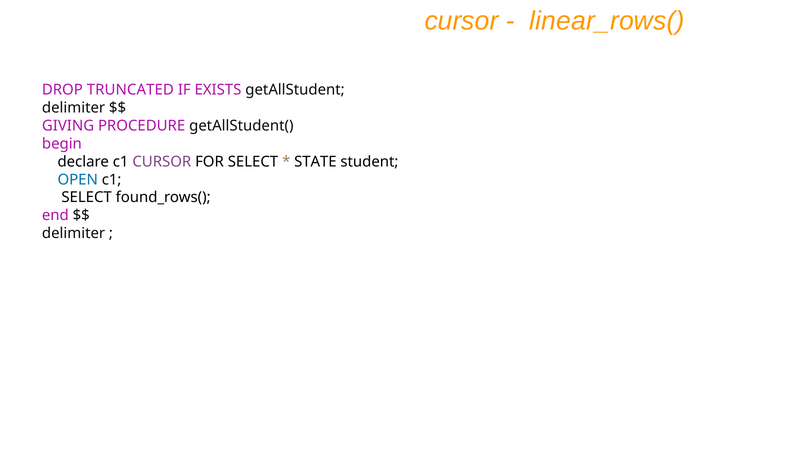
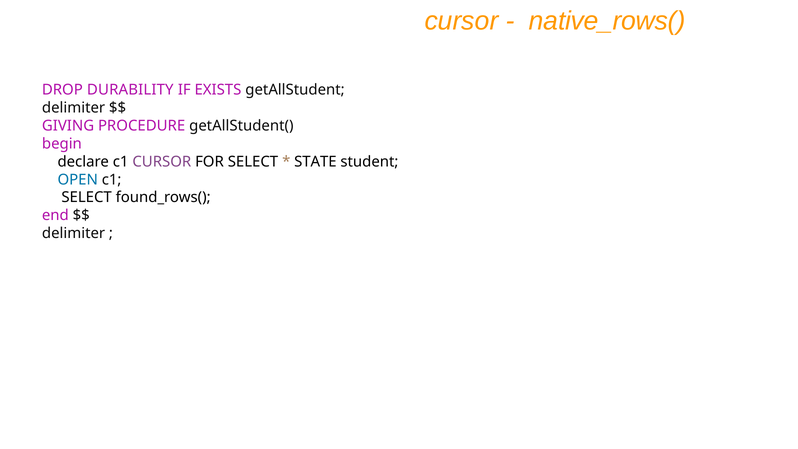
linear_rows(: linear_rows( -> native_rows(
TRUNCATED: TRUNCATED -> DURABILITY
